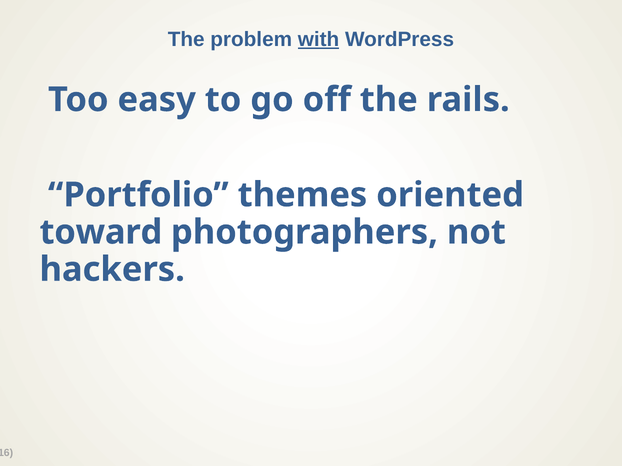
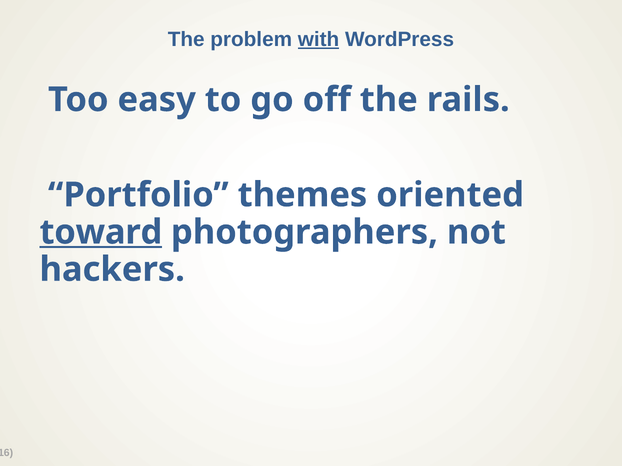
toward underline: none -> present
